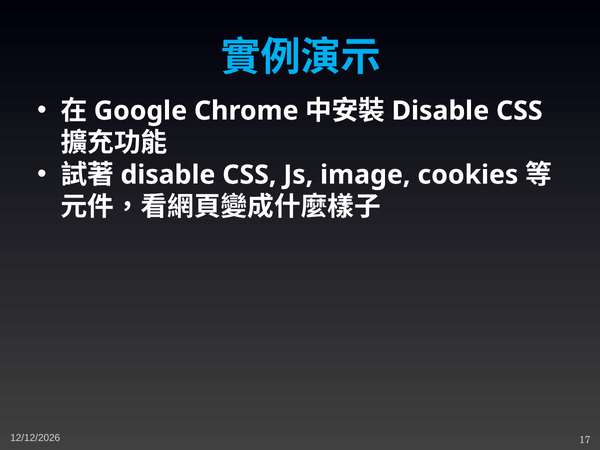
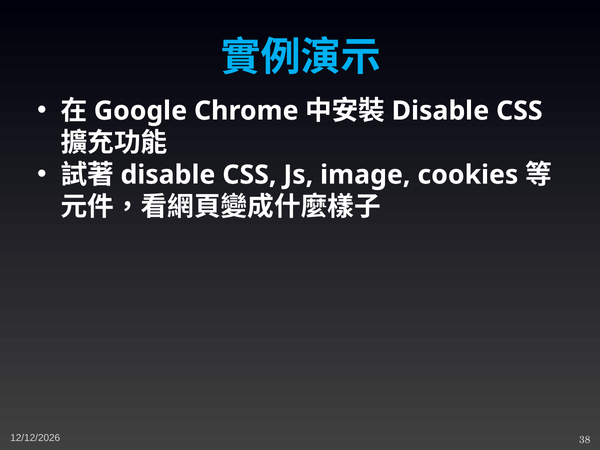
17: 17 -> 38
